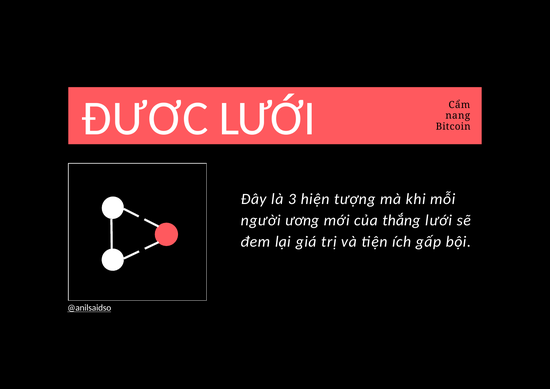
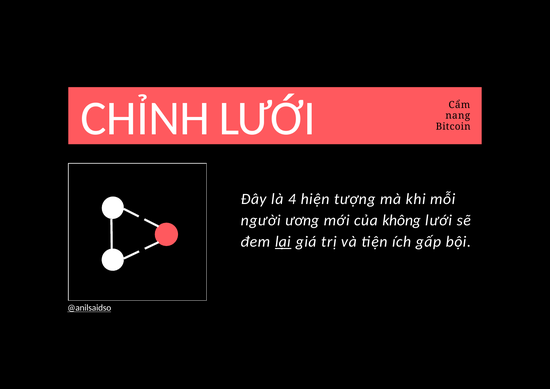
ĐƯƠC: ĐƯƠC -> CHỈNH
3: 3 -> 4
thắng: thắng -> không
lại underline: none -> present
